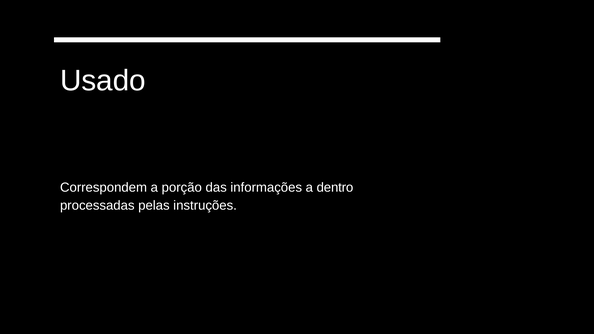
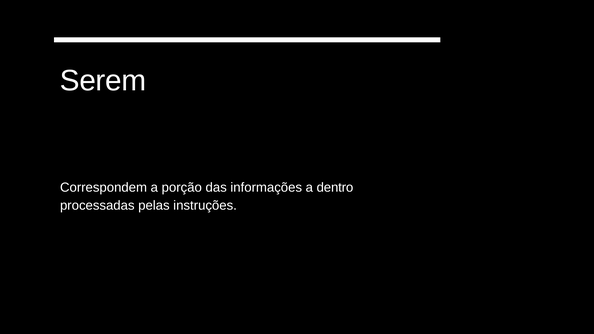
Usado: Usado -> Serem
